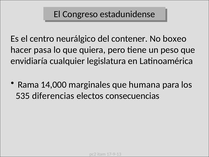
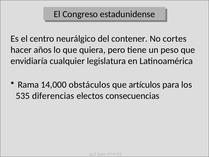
boxeo: boxeo -> cortes
pasa: pasa -> años
marginales: marginales -> obstáculos
humana: humana -> artículos
